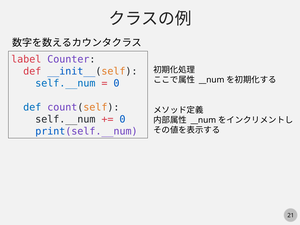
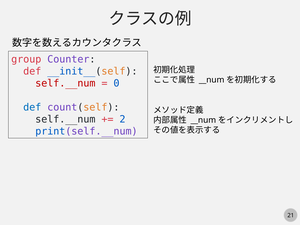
label: label -> group
self.__num at (65, 83) colour: blue -> red
0 at (122, 119): 0 -> 2
